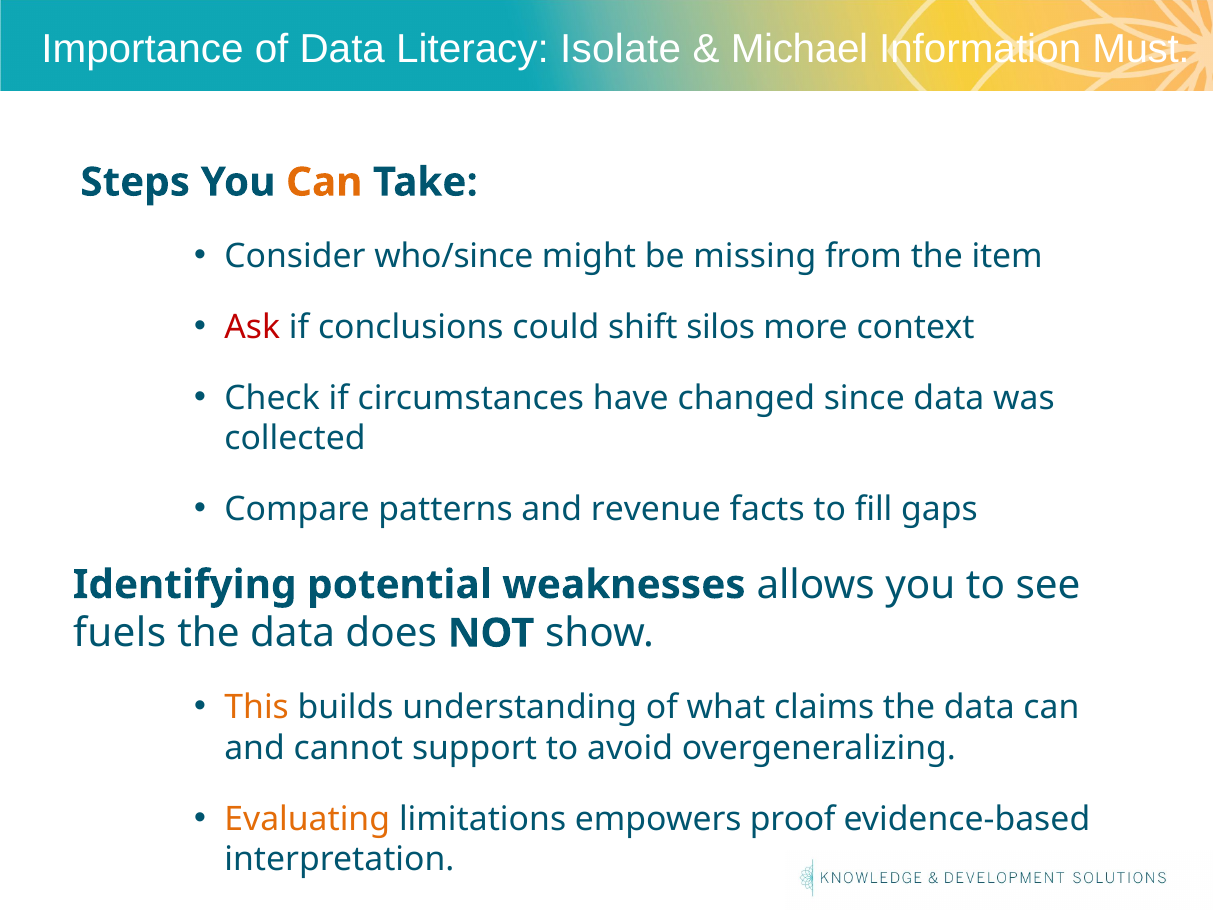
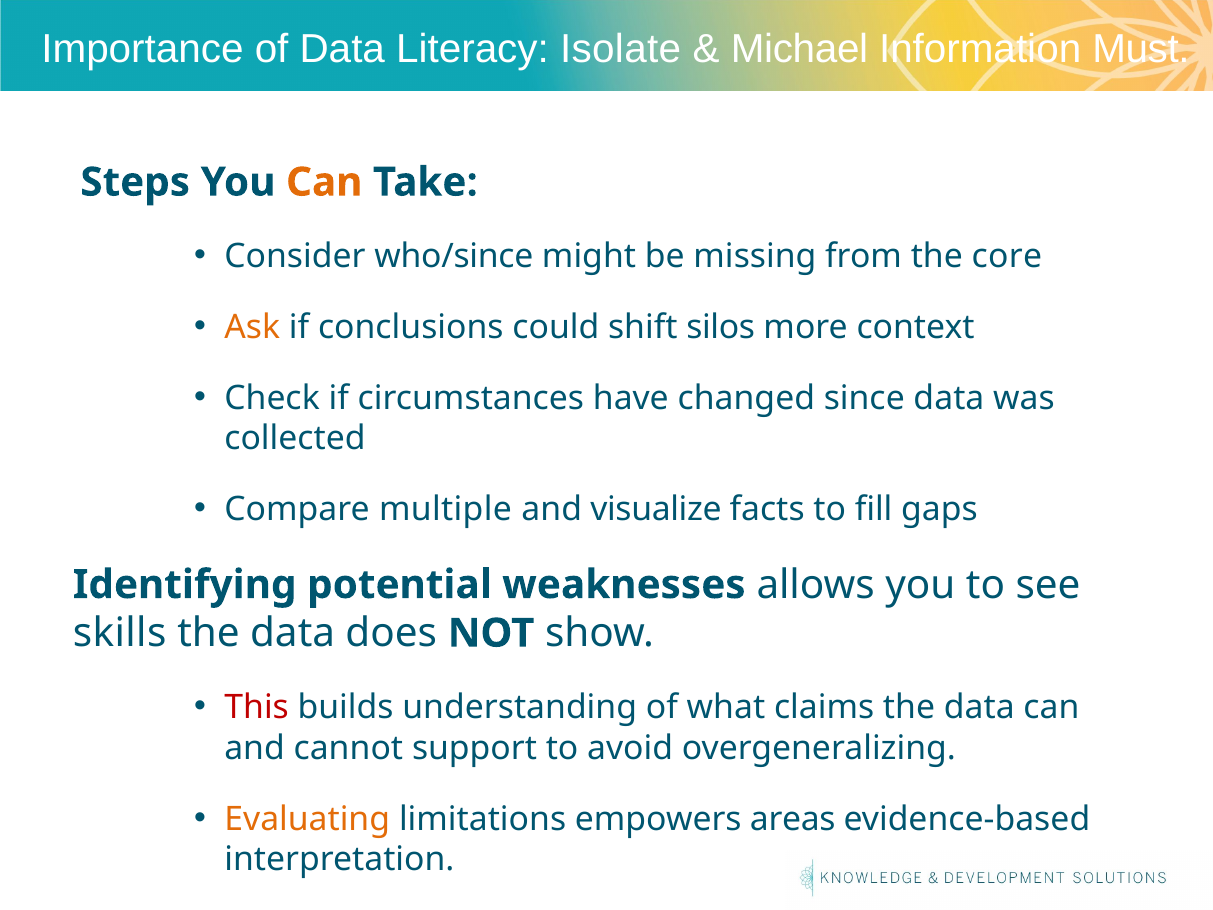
item: item -> core
Ask colour: red -> orange
patterns: patterns -> multiple
revenue: revenue -> visualize
fuels: fuels -> skills
This colour: orange -> red
proof: proof -> areas
